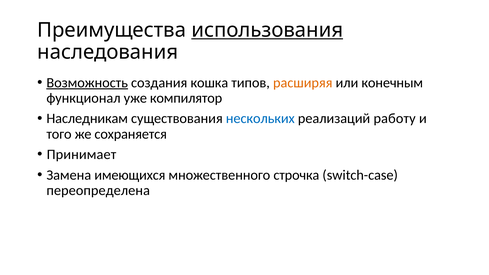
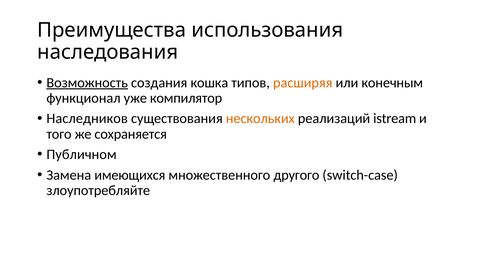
использования underline: present -> none
Наследникам: Наследникам -> Наследников
нескольких colour: blue -> orange
работу: работу -> istream
Принимает: Принимает -> Публичном
строчка: строчка -> другого
переопределена: переопределена -> злоупотребляйте
